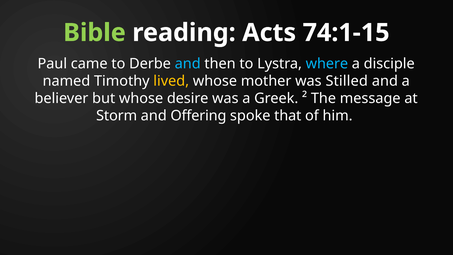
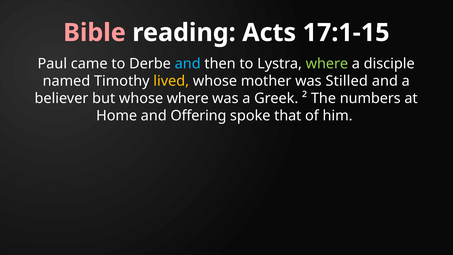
Bible colour: light green -> pink
74:1-15: 74:1-15 -> 17:1-15
where at (327, 64) colour: light blue -> light green
whose desire: desire -> where
message: message -> numbers
Storm: Storm -> Home
